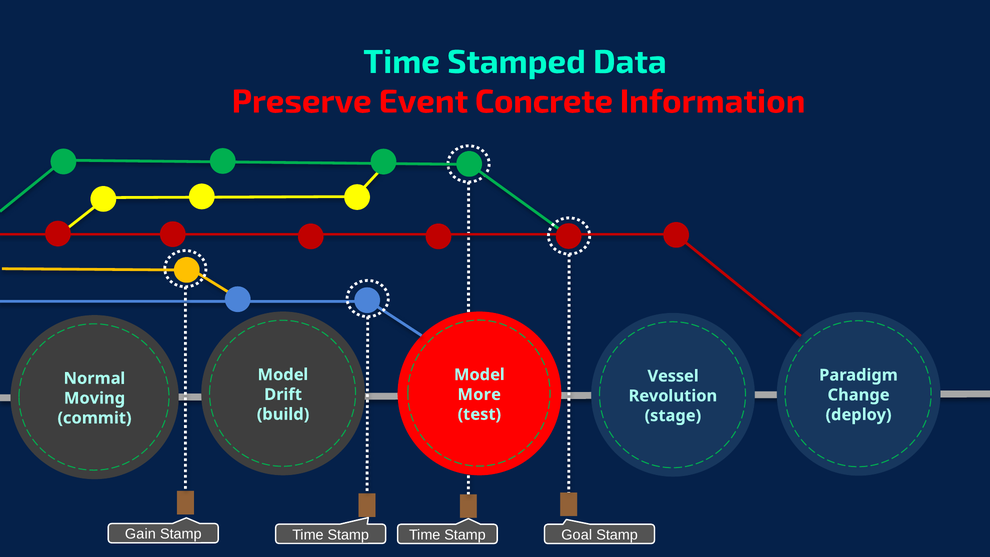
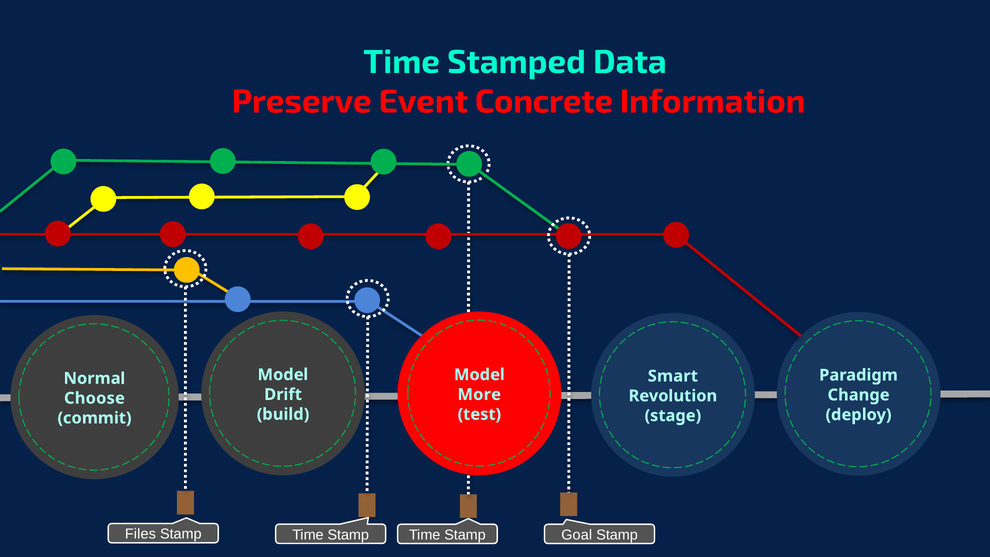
Vessel: Vessel -> Smart
Moving: Moving -> Choose
Gain: Gain -> Files
